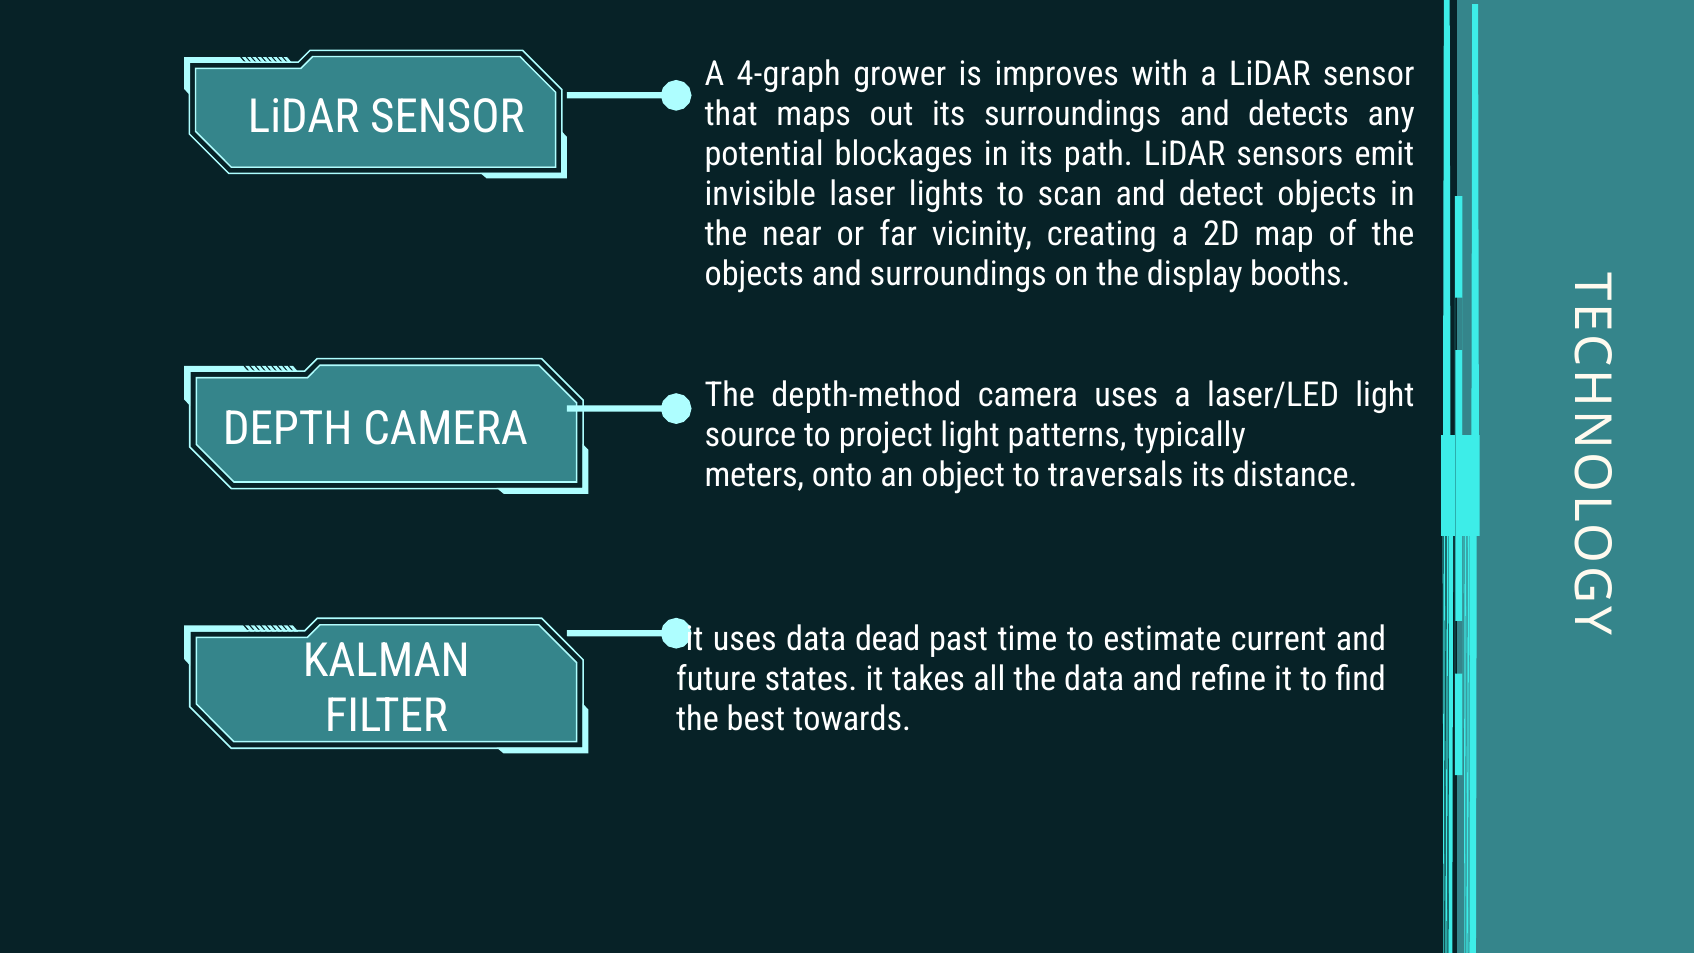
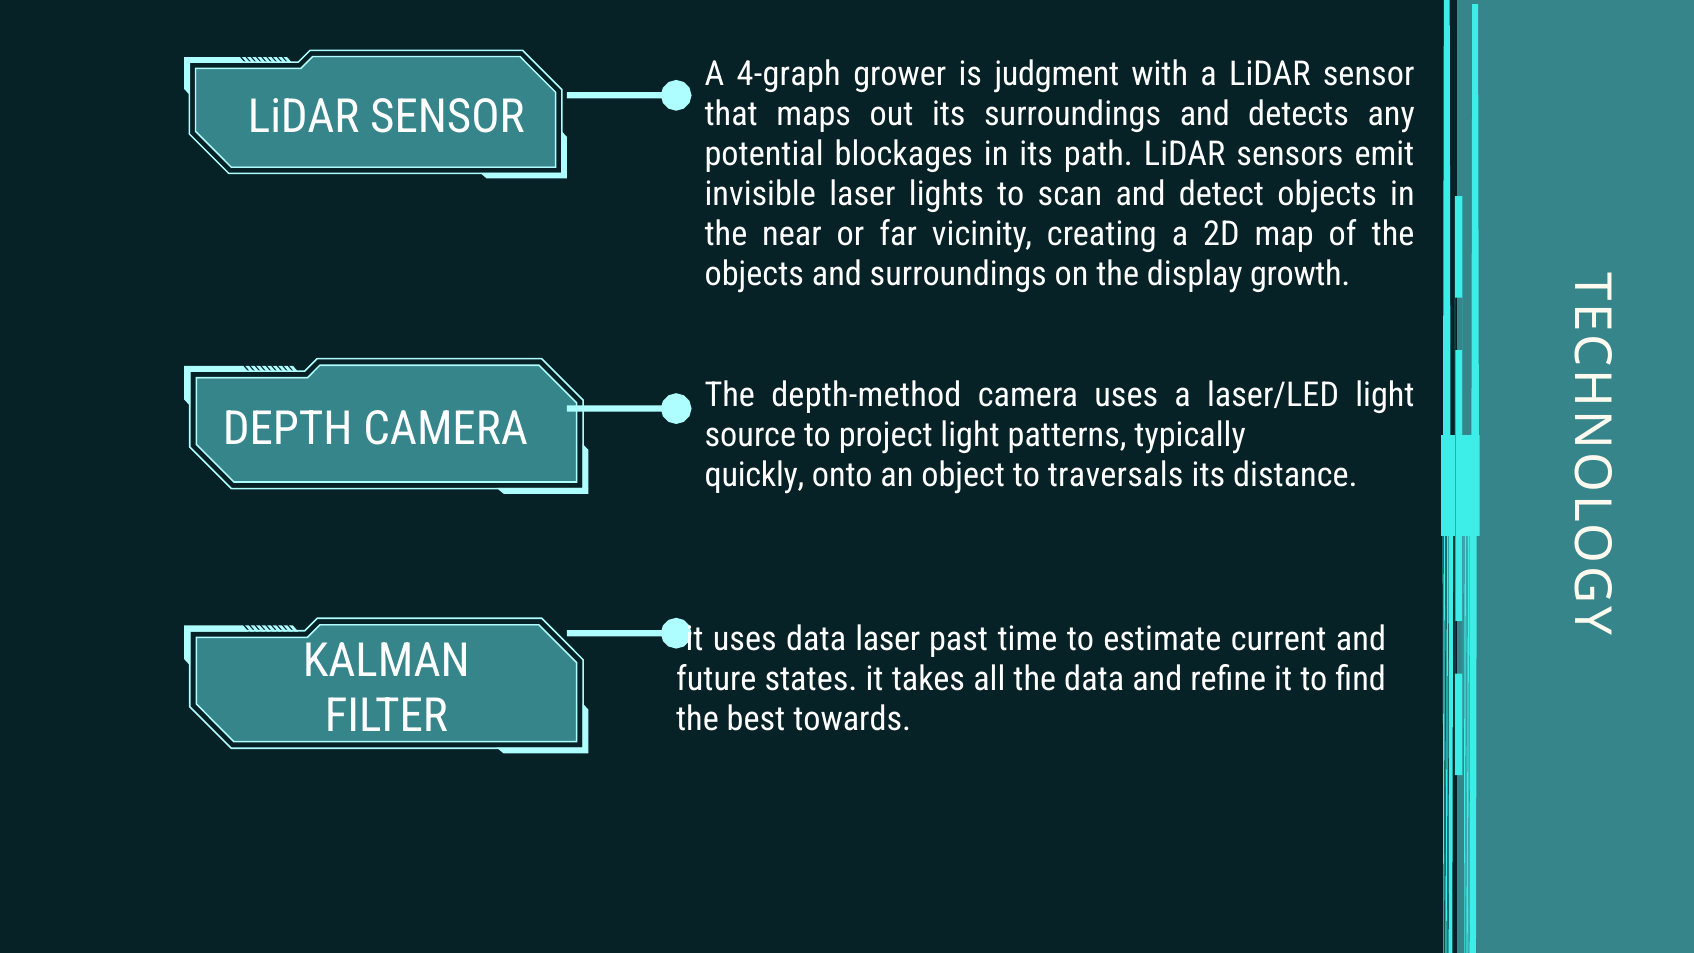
improves: improves -> judgment
booths: booths -> growth
meters: meters -> quickly
data dead: dead -> laser
